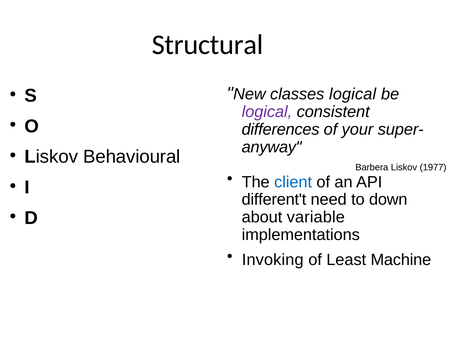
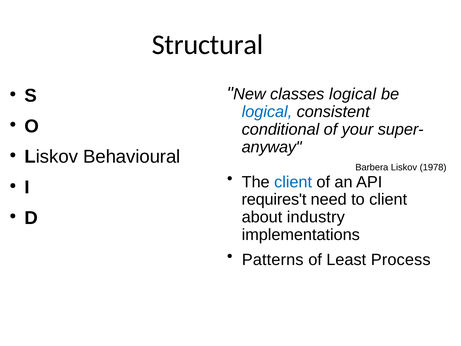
logical at (267, 112) colour: purple -> blue
differences: differences -> conditional
1977: 1977 -> 1978
different't: different't -> requires't
to down: down -> client
variable: variable -> industry
Invoking: Invoking -> Patterns
Machine: Machine -> Process
